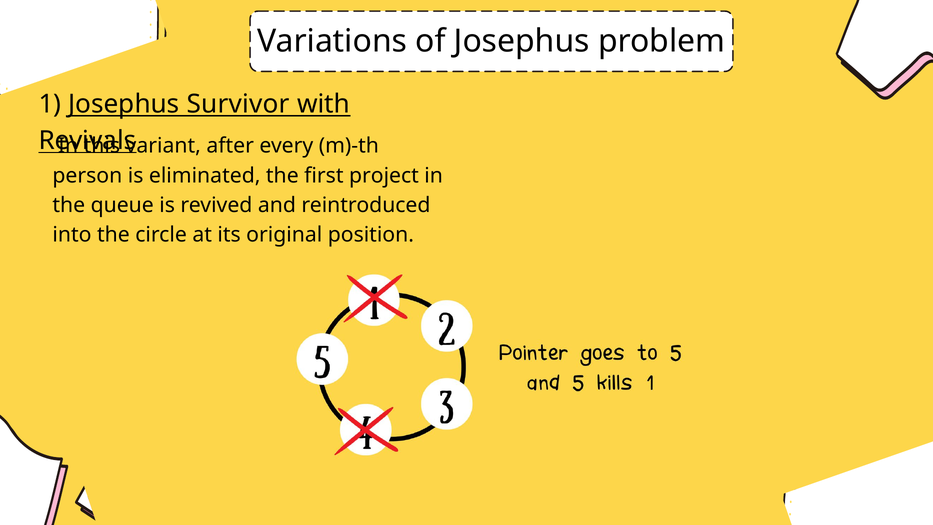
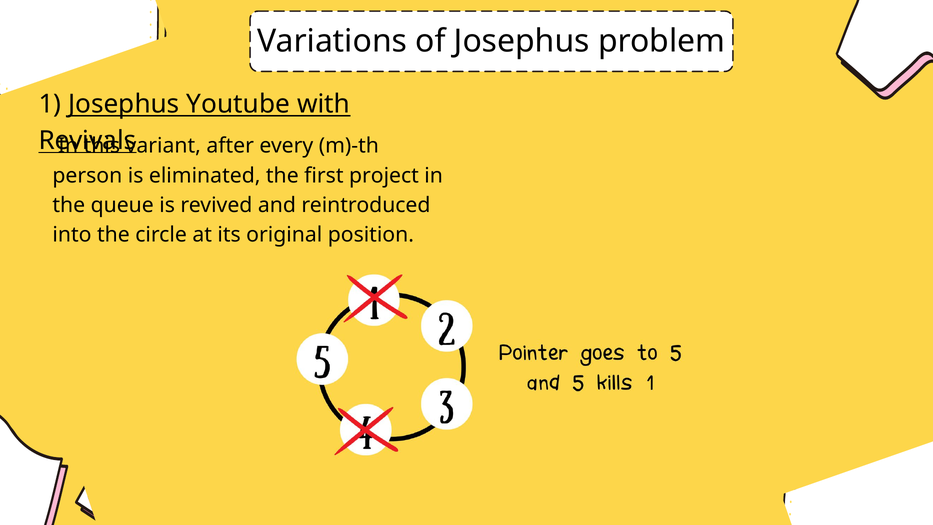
Survivor: Survivor -> Youtube
